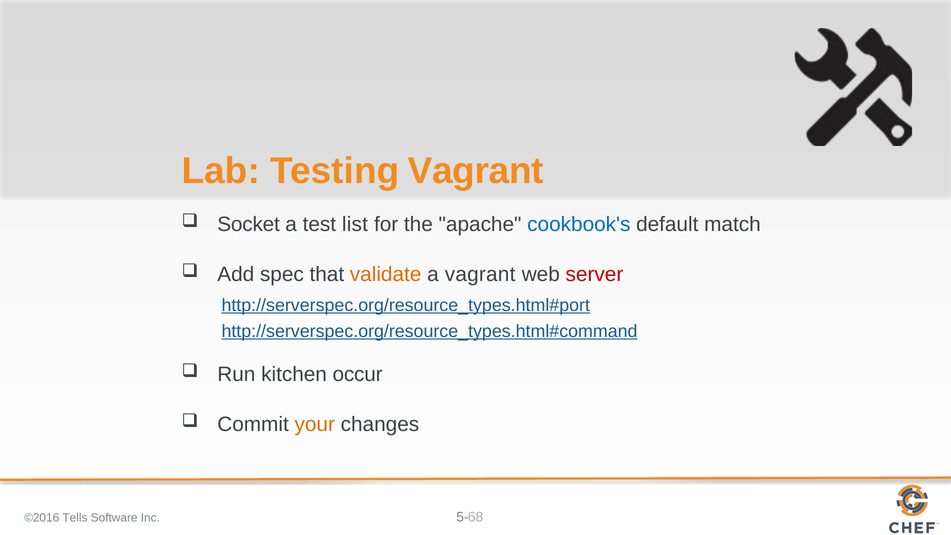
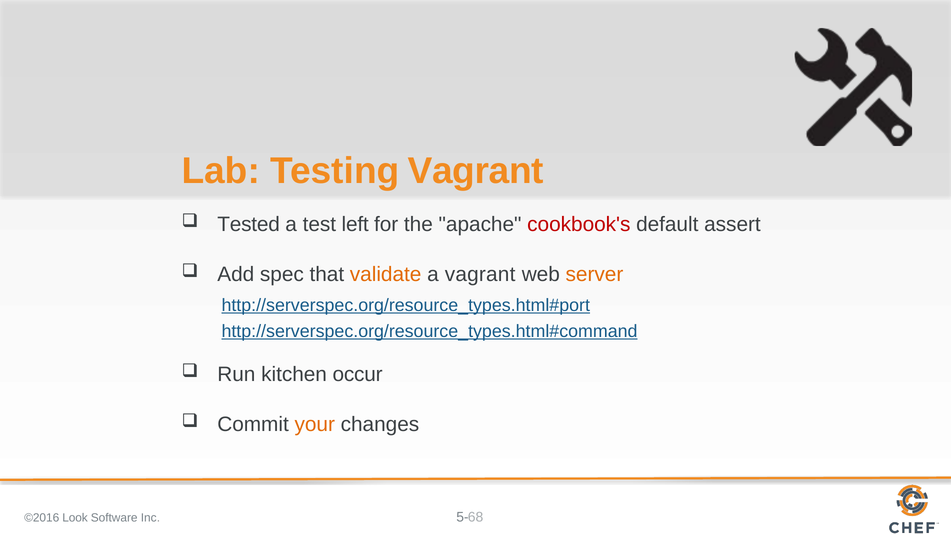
Socket: Socket -> Tested
list: list -> left
cookbook's colour: blue -> red
match: match -> assert
server colour: red -> orange
Tells: Tells -> Look
